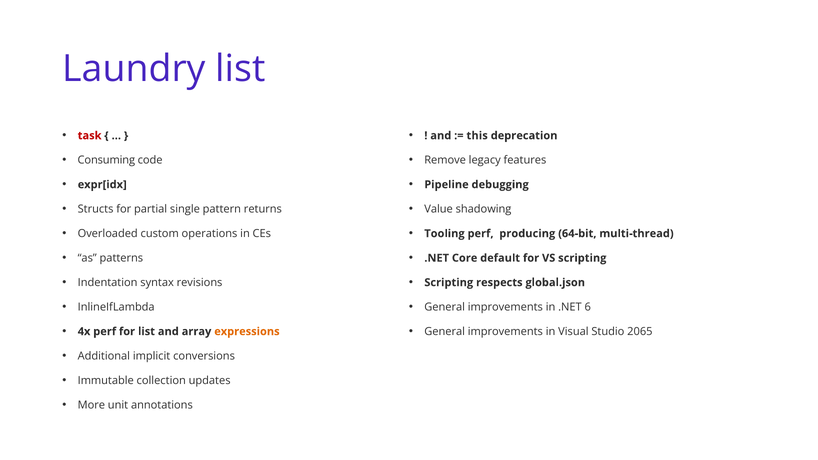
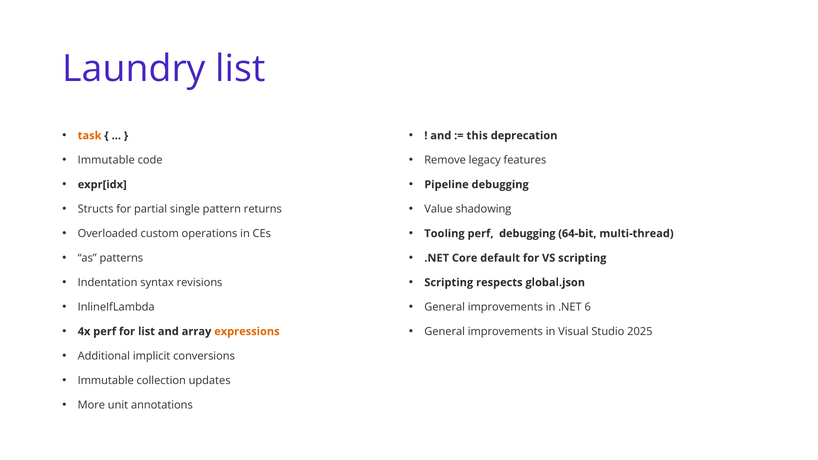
task colour: red -> orange
Consuming at (106, 160): Consuming -> Immutable
perf producing: producing -> debugging
2065: 2065 -> 2025
